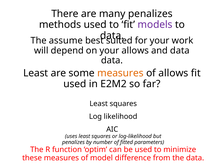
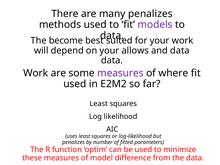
assume: assume -> become
Least at (36, 73): Least -> Work
measures at (120, 73) colour: orange -> purple
of allows: allows -> where
